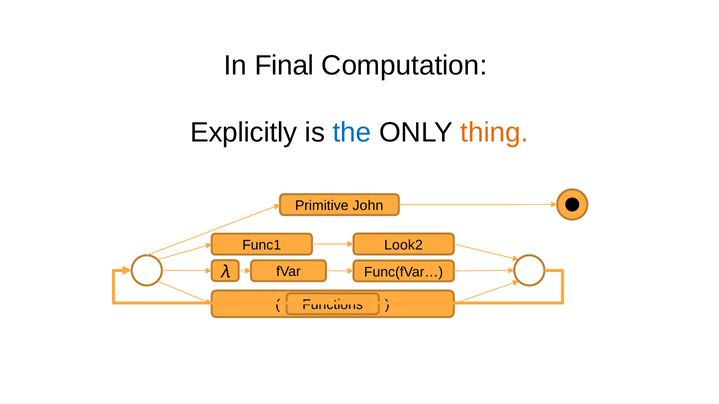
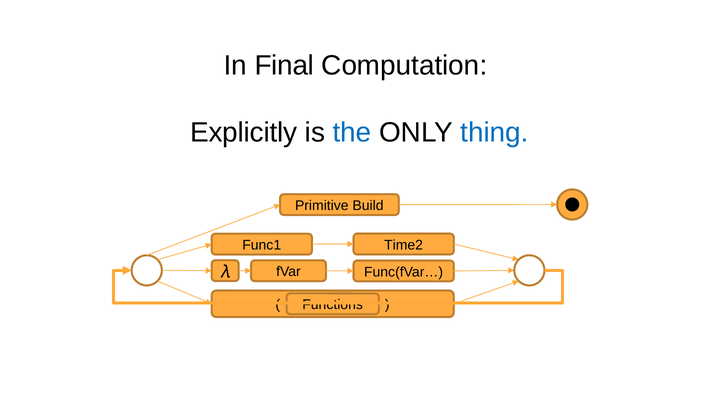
thing colour: orange -> blue
John: John -> Build
Look2: Look2 -> Time2
